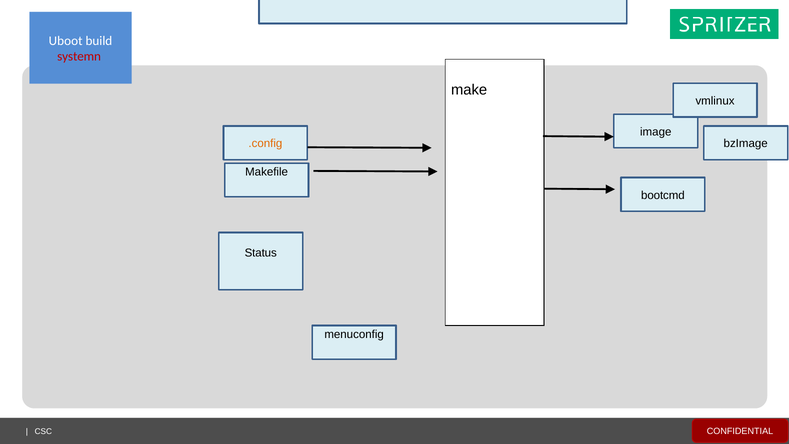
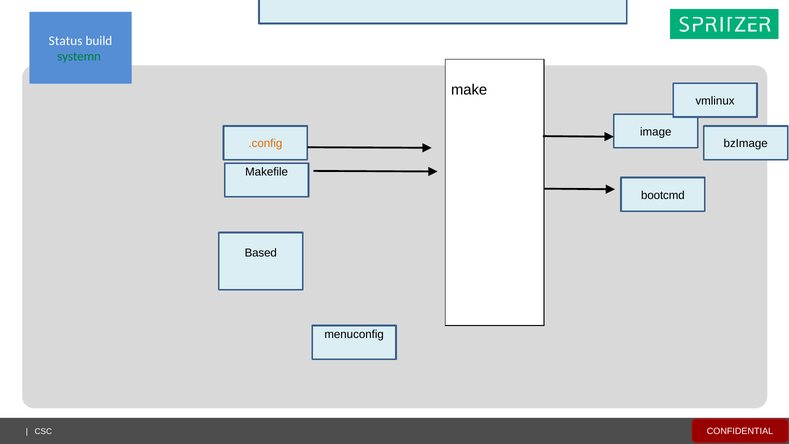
Uboot: Uboot -> Status
systemn colour: red -> green
Status: Status -> Based
